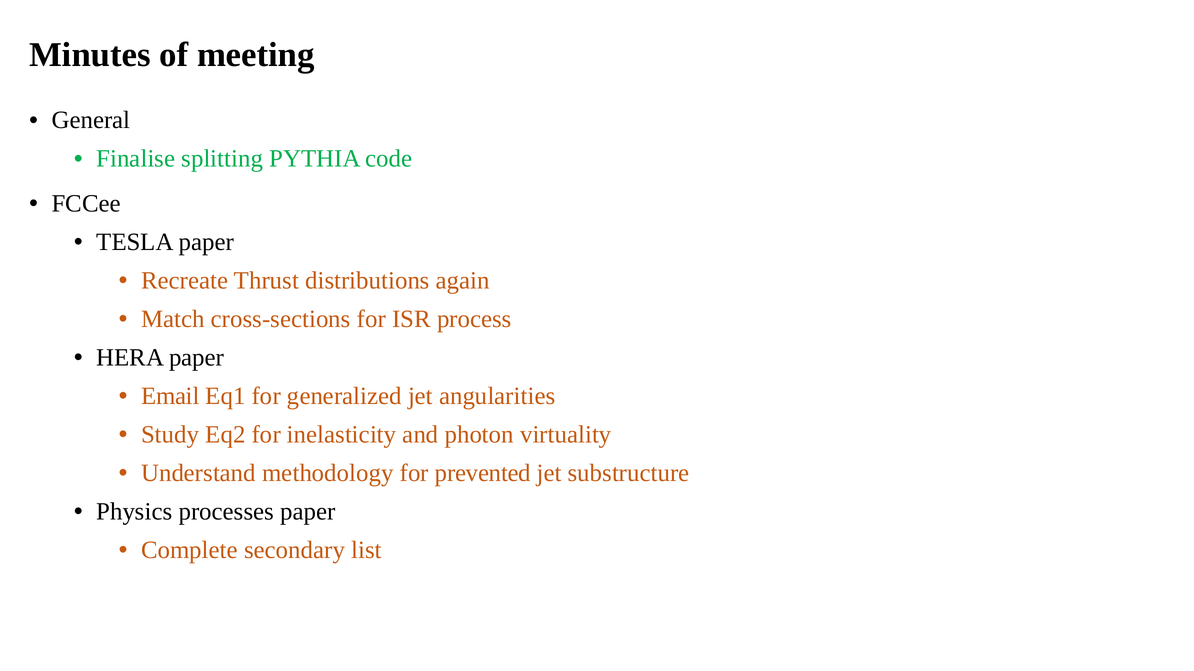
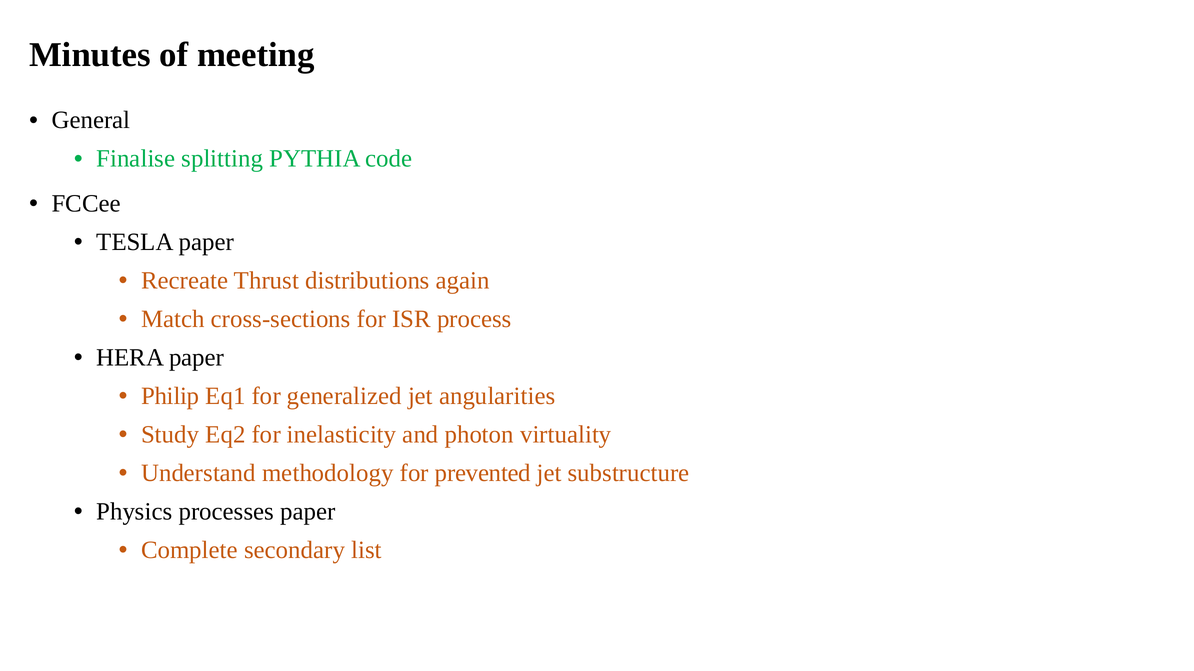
Email: Email -> Philip
